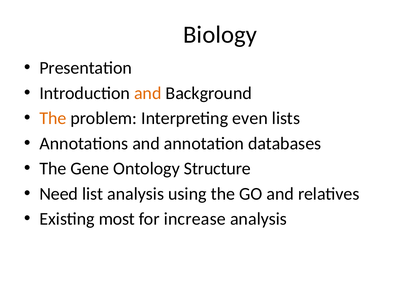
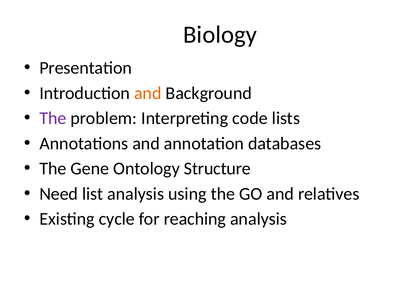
The at (53, 118) colour: orange -> purple
even: even -> code
most: most -> cycle
increase: increase -> reaching
